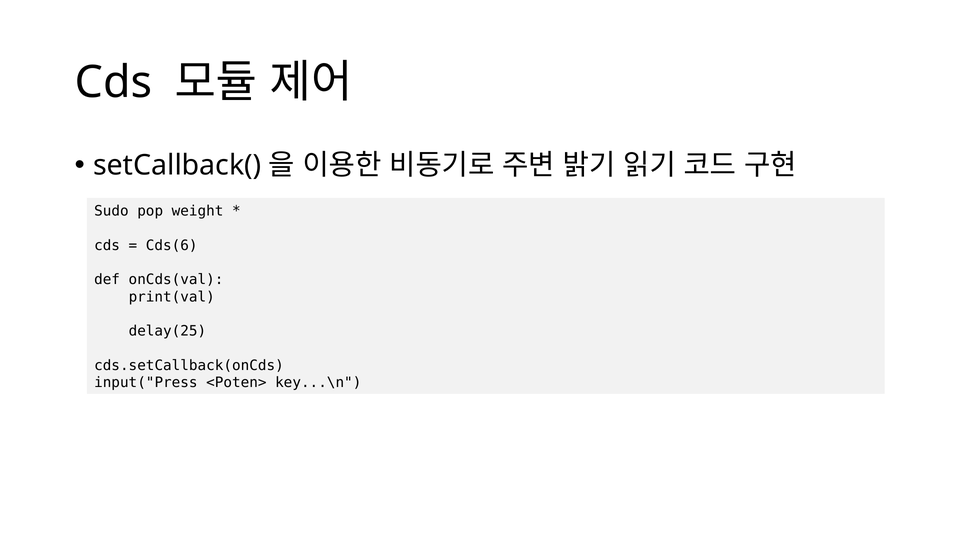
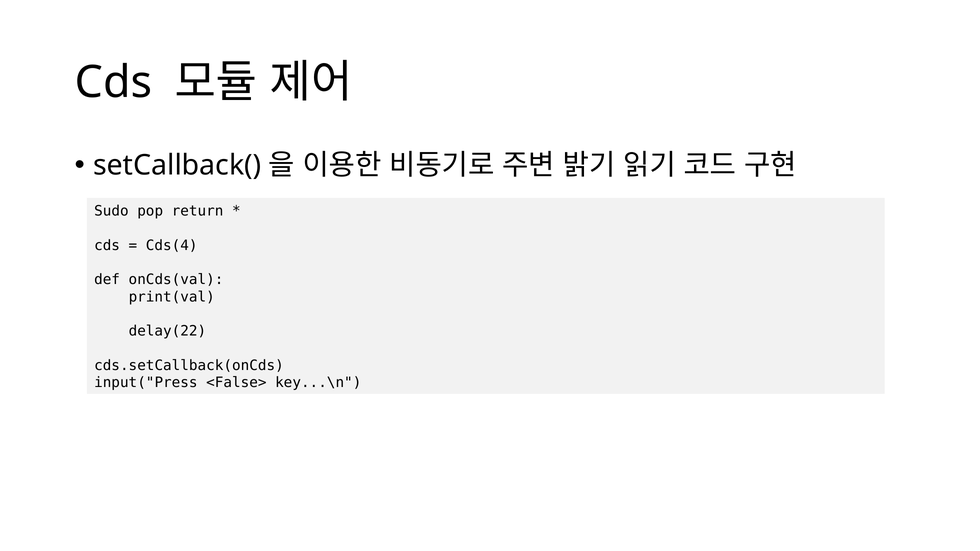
weight: weight -> return
Cds(6: Cds(6 -> Cds(4
delay(25: delay(25 -> delay(22
<Poten>: <Poten> -> <False>
